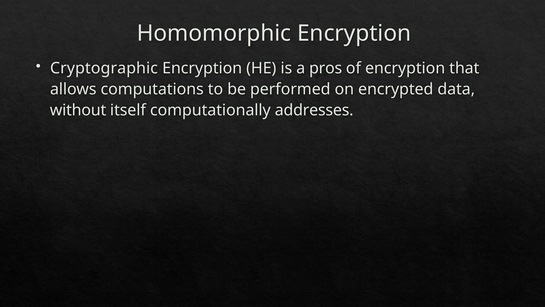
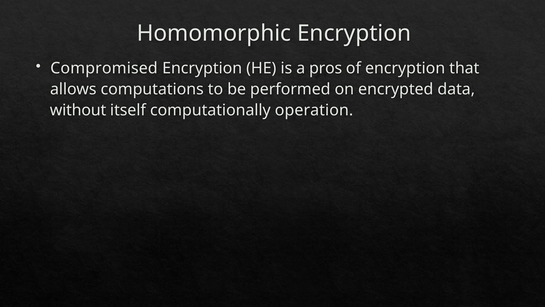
Cryptographic: Cryptographic -> Compromised
addresses: addresses -> operation
